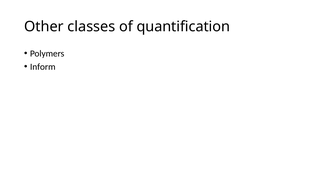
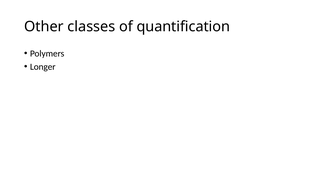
Inform: Inform -> Longer
